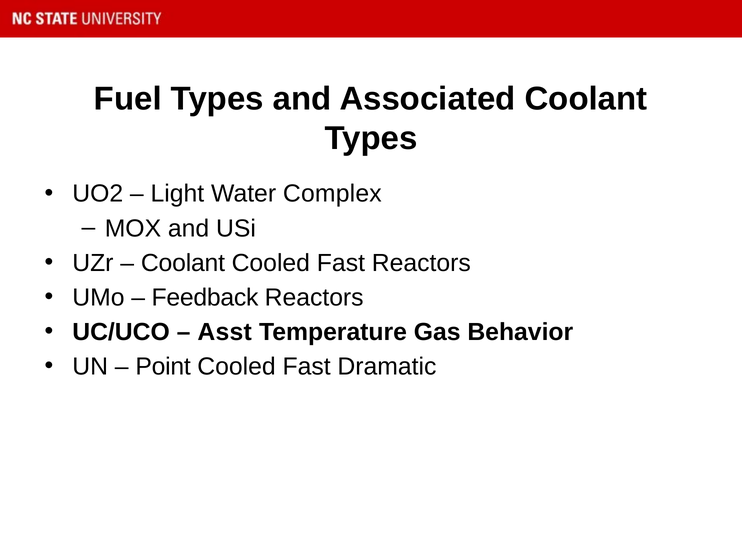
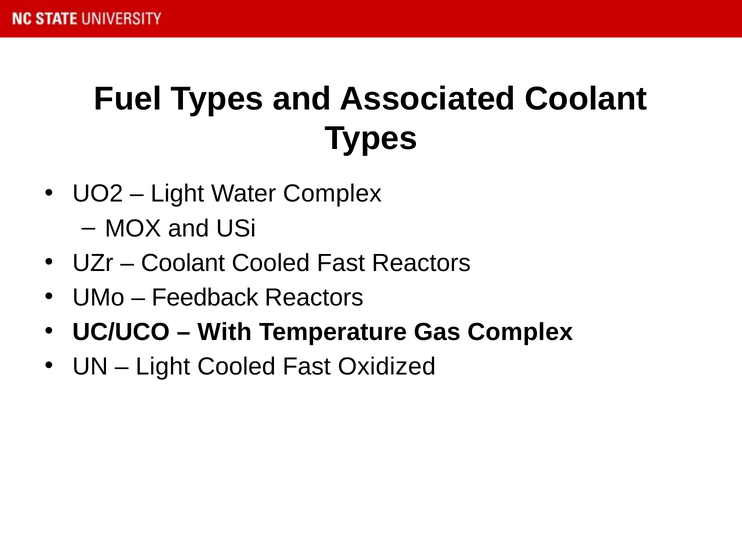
Asst: Asst -> With
Gas Behavior: Behavior -> Complex
Point at (163, 367): Point -> Light
Dramatic: Dramatic -> Oxidized
